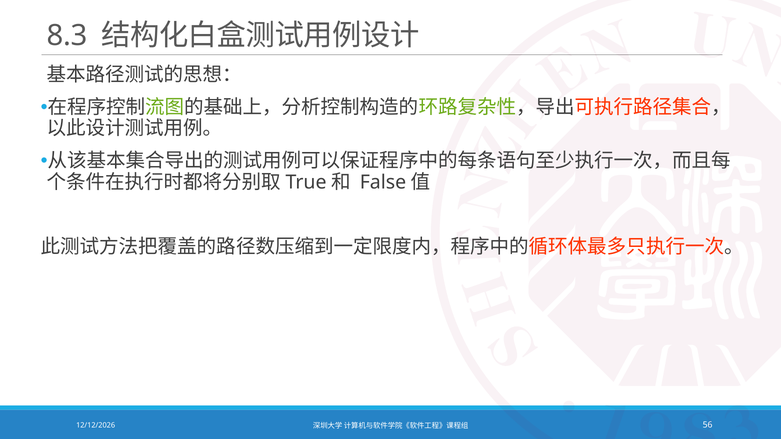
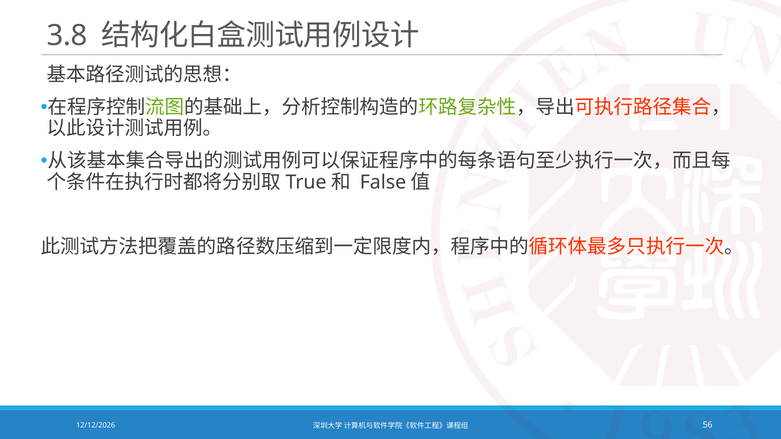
8.3: 8.3 -> 3.8
